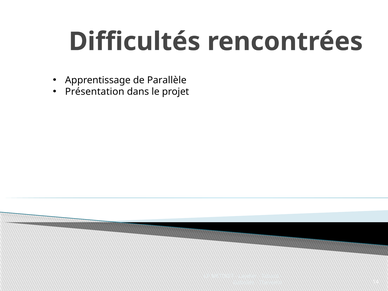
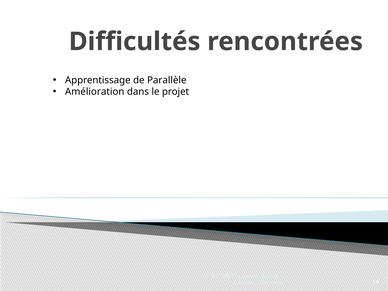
Présentation: Présentation -> Amélioration
